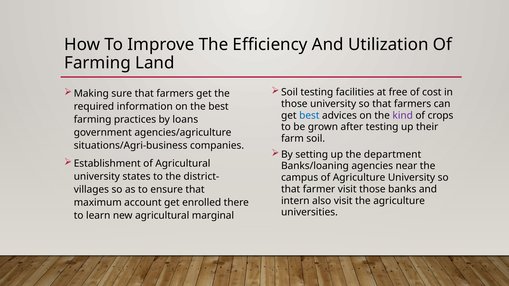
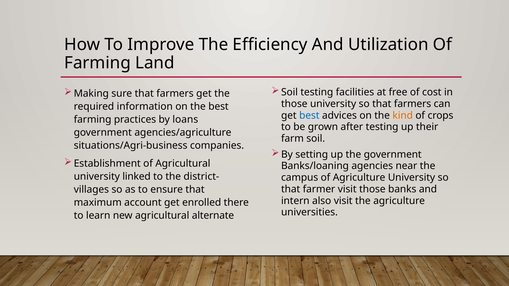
kind colour: purple -> orange
the department: department -> government
states: states -> linked
marginal: marginal -> alternate
